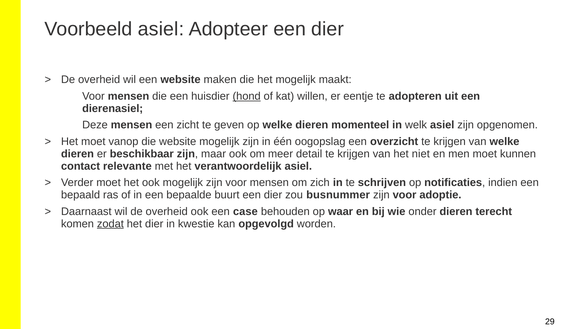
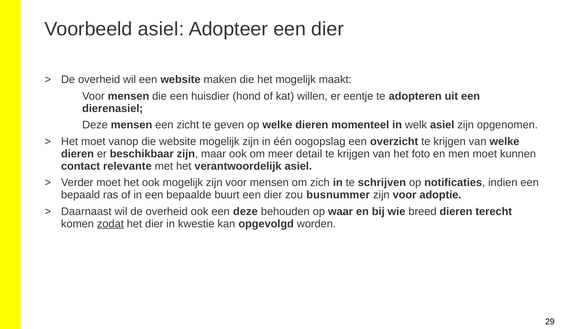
hond underline: present -> none
niet: niet -> foto
een case: case -> deze
onder: onder -> breed
